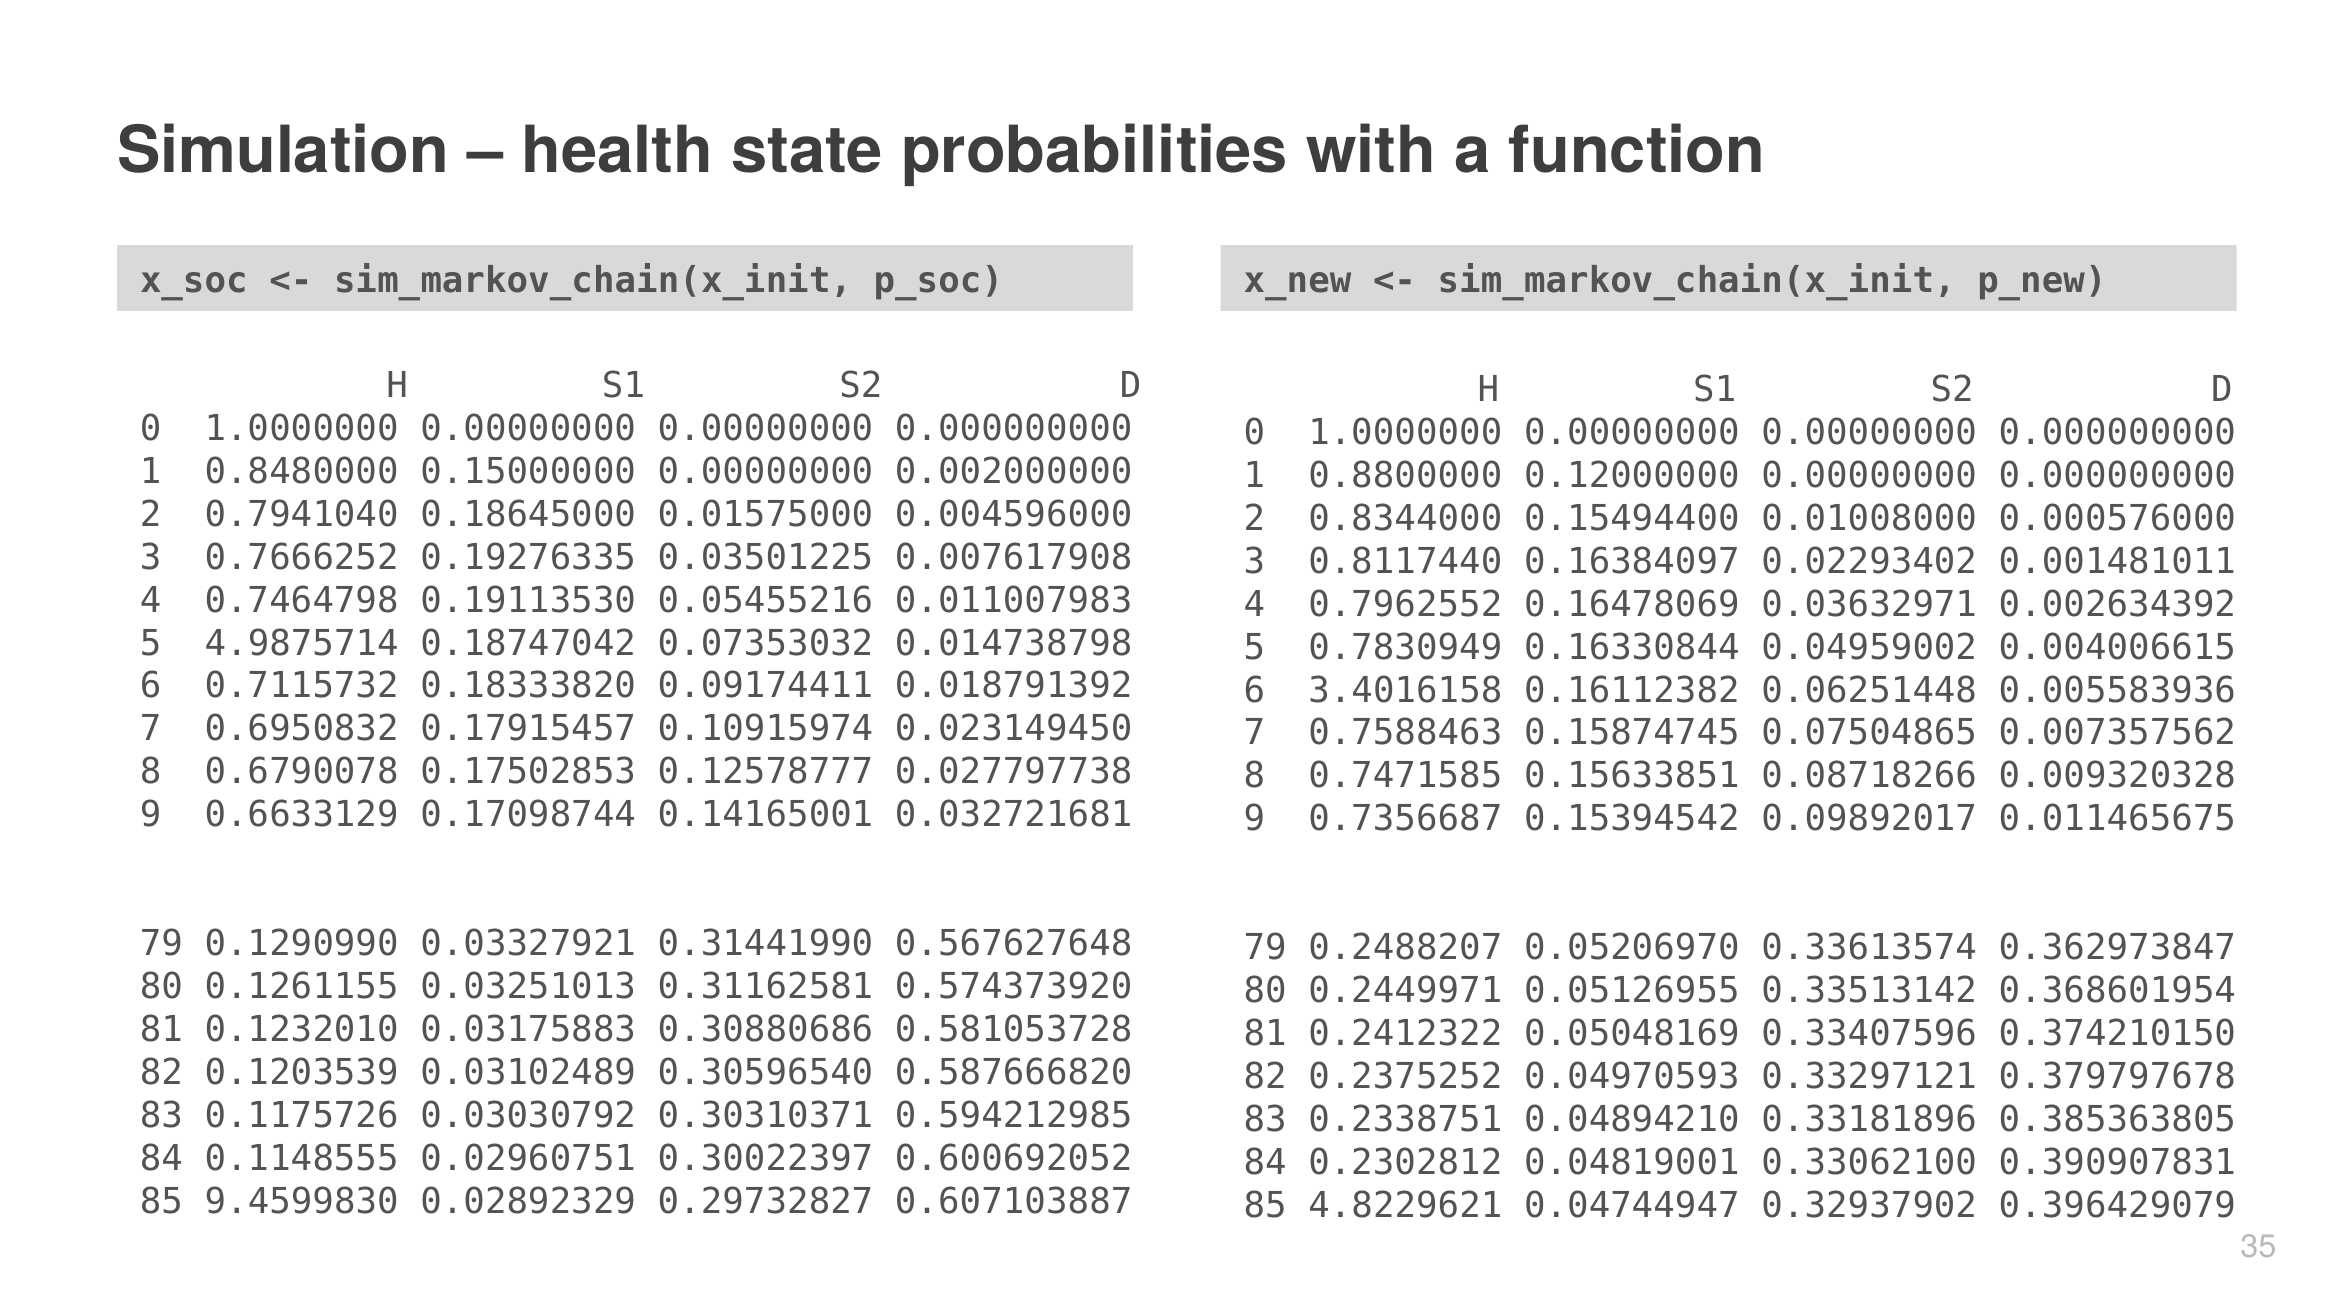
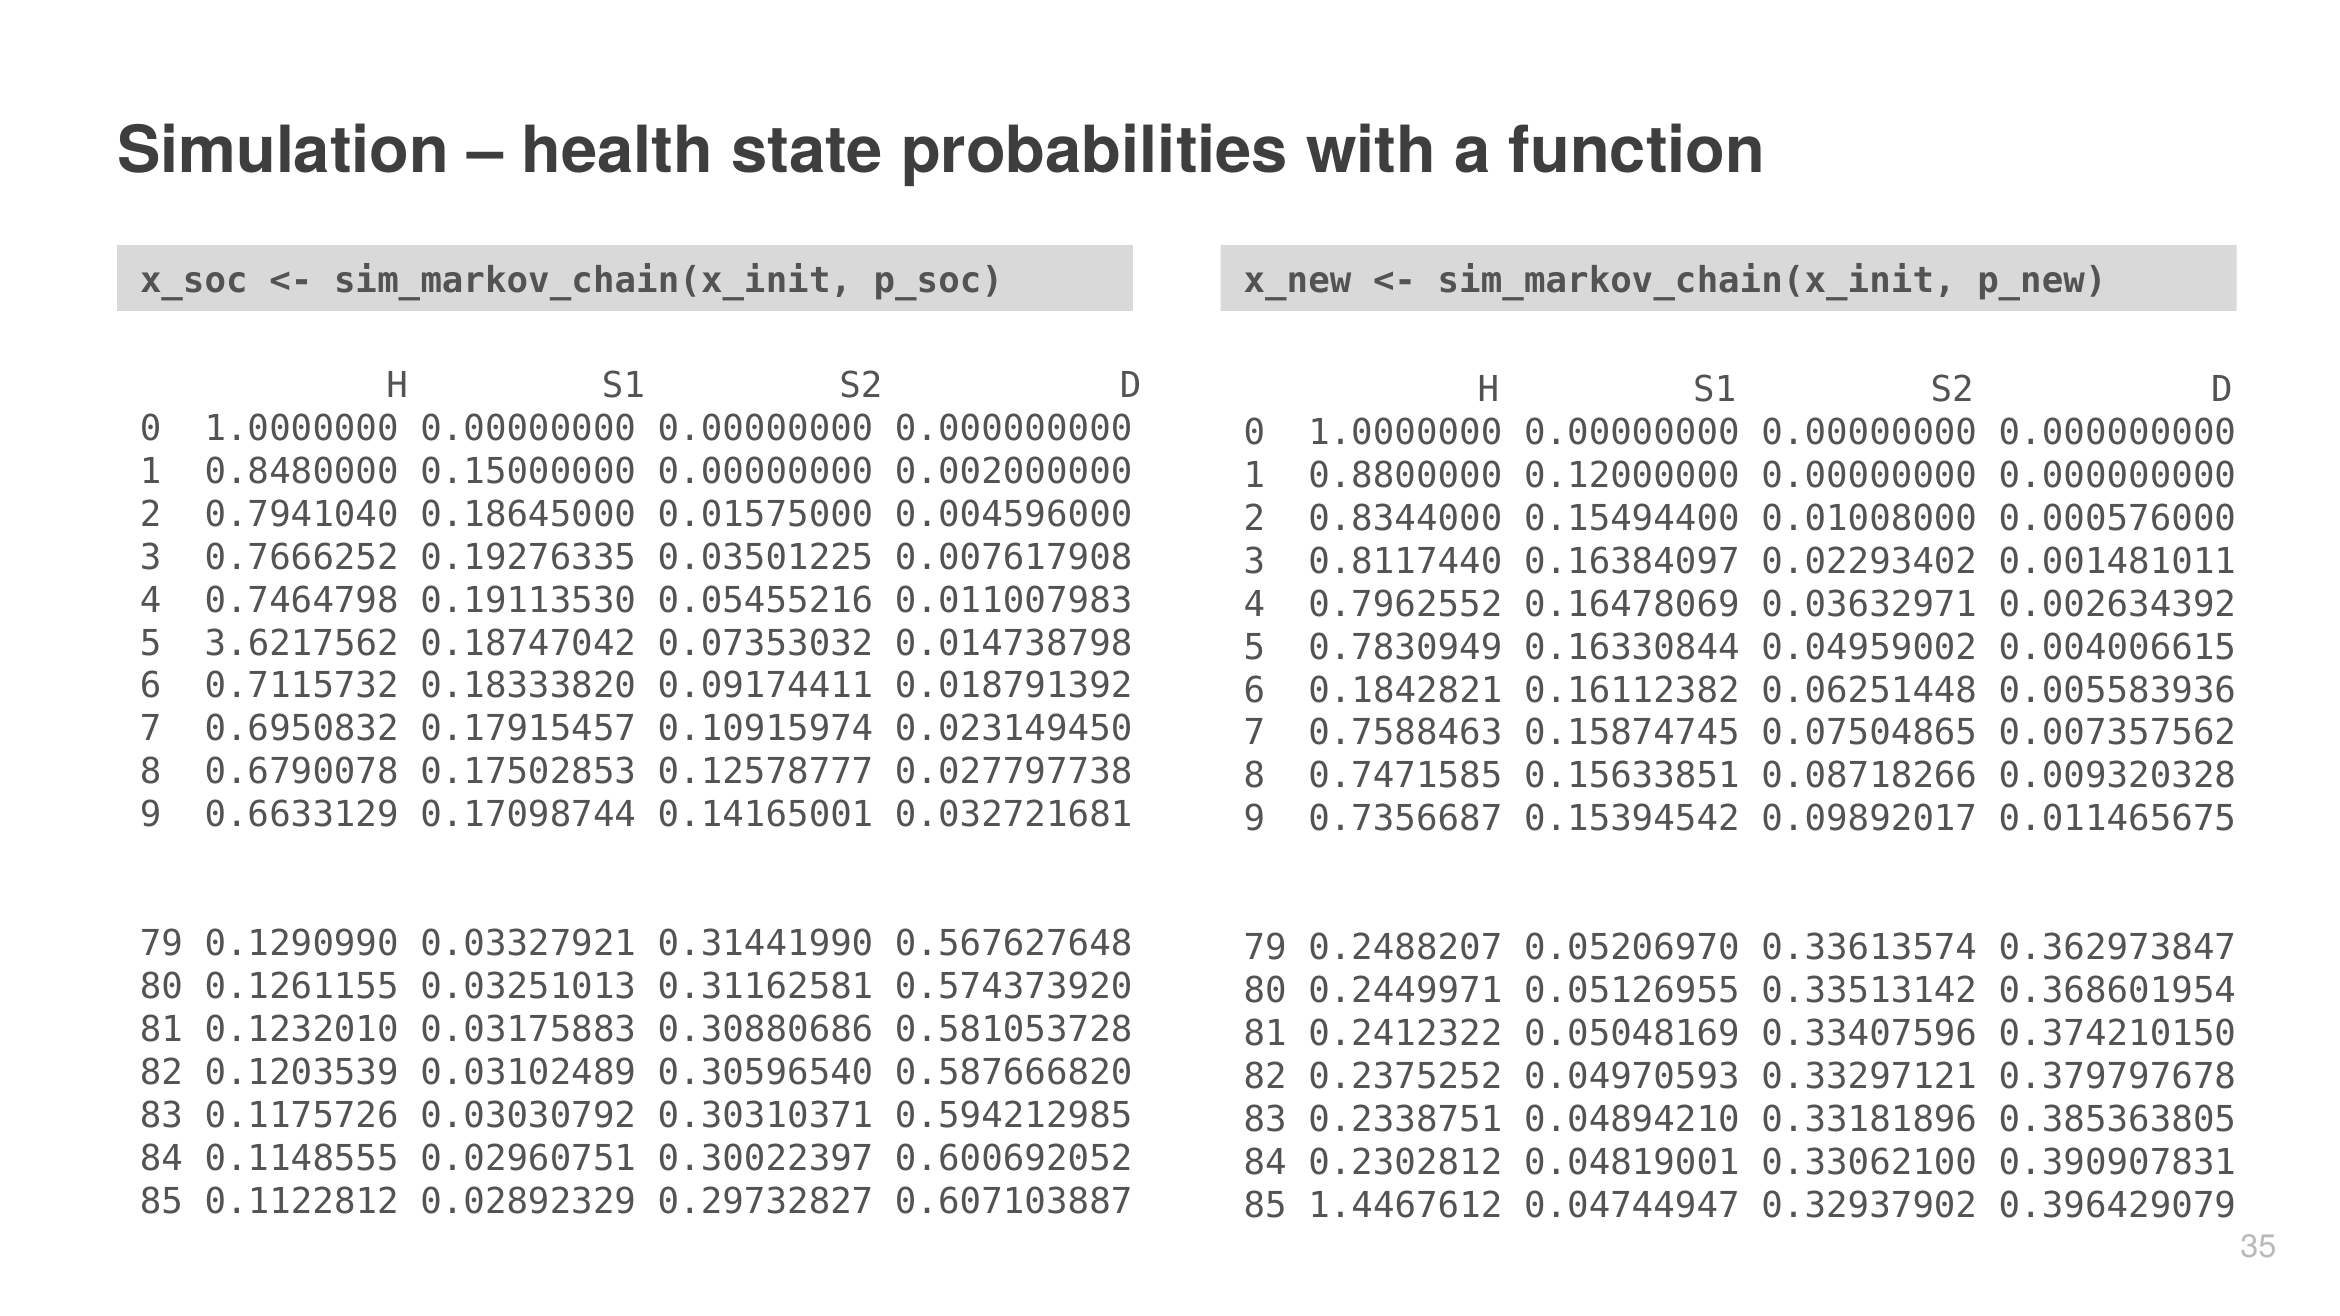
4.9875714: 4.9875714 -> 3.6217562
3.4016158: 3.4016158 -> 0.1842821
9.4599830: 9.4599830 -> 0.1122812
4.8229621: 4.8229621 -> 1.4467612
